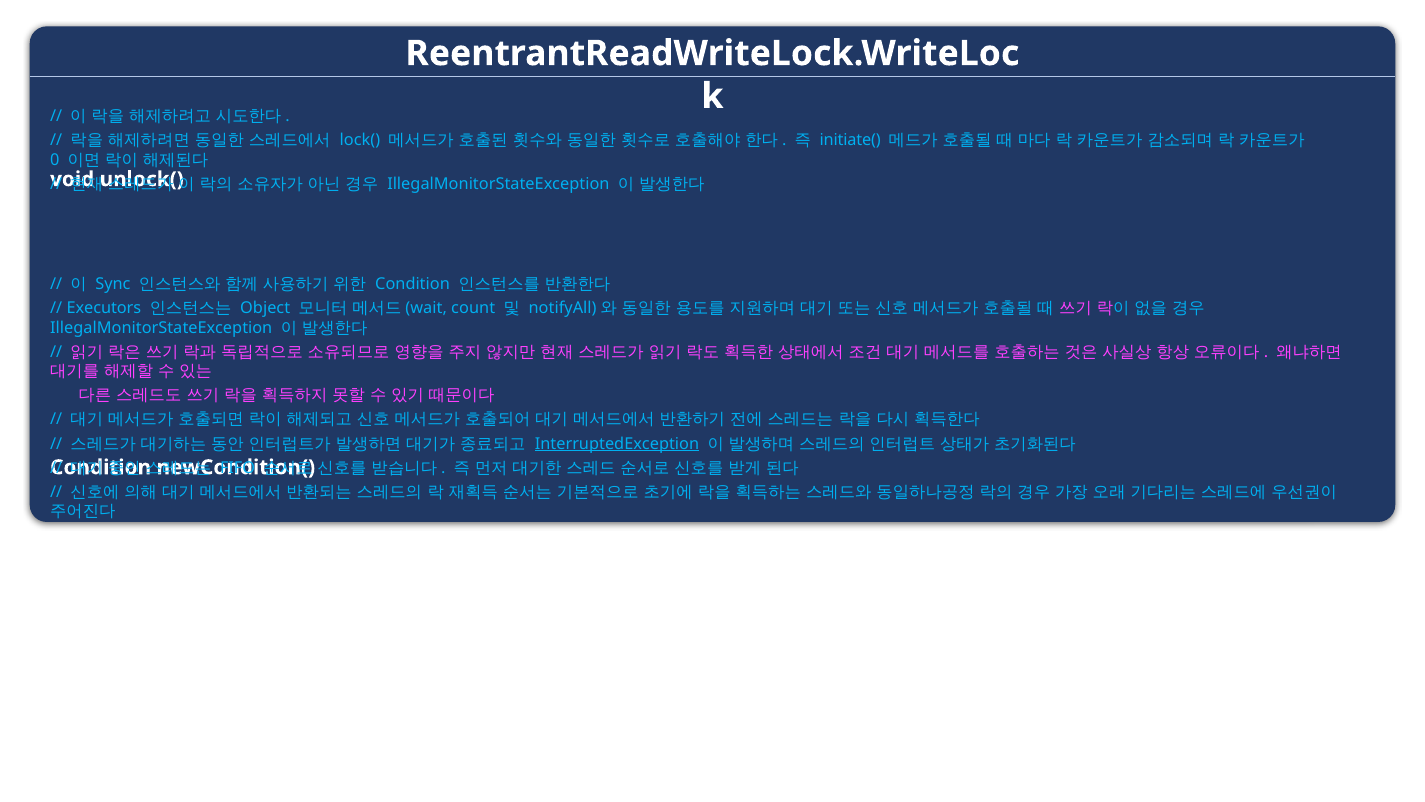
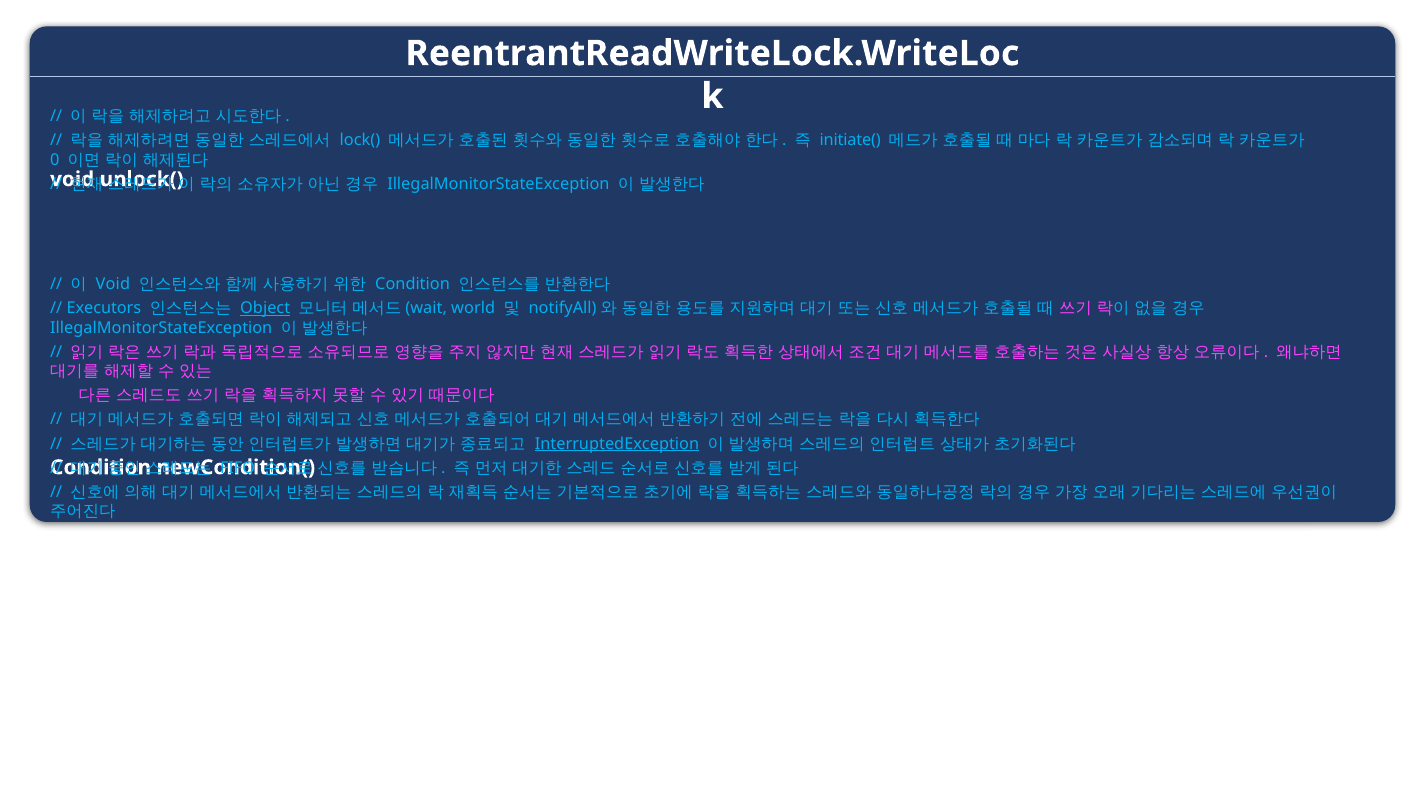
Sync at (113, 284): Sync -> Void
Object underline: none -> present
count: count -> world
